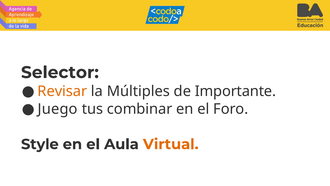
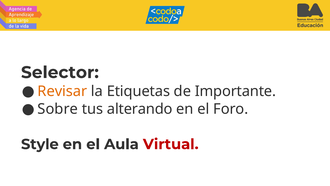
Múltiples: Múltiples -> Etiquetas
Juego: Juego -> Sobre
combinar: combinar -> alterando
Virtual colour: orange -> red
